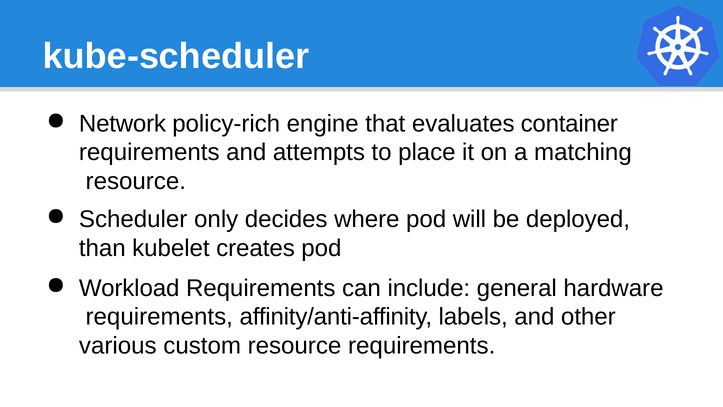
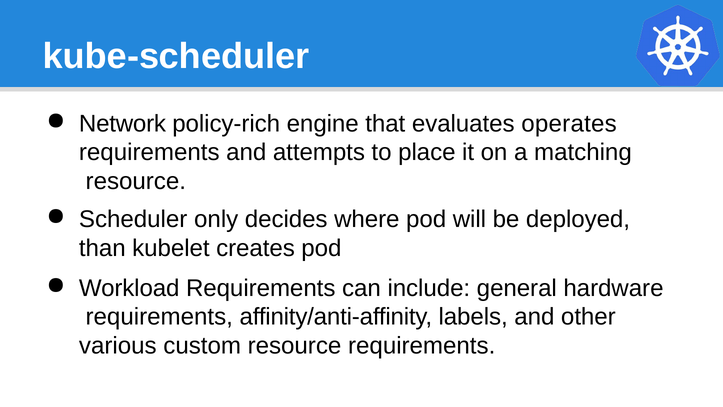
container: container -> operates
